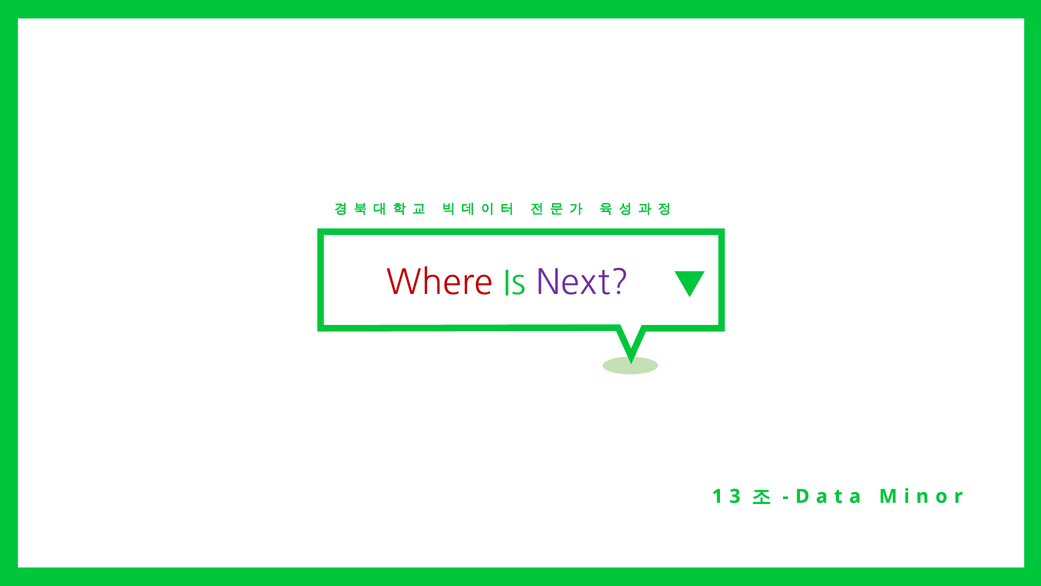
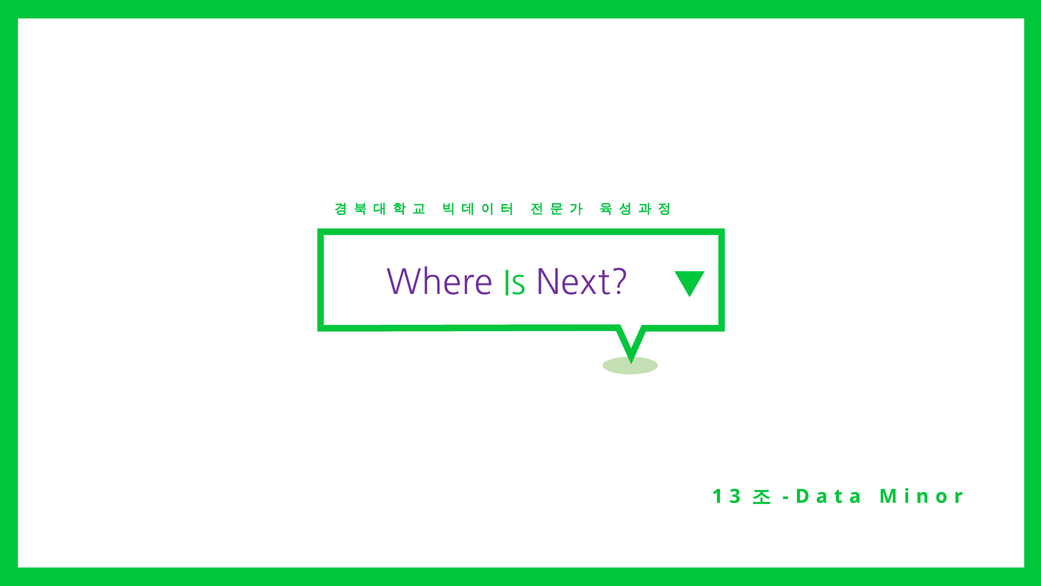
Where colour: red -> purple
